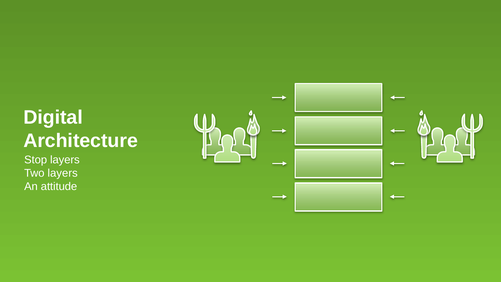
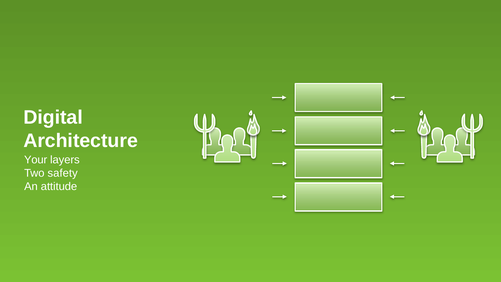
Stop: Stop -> Your
Two layers: layers -> safety
